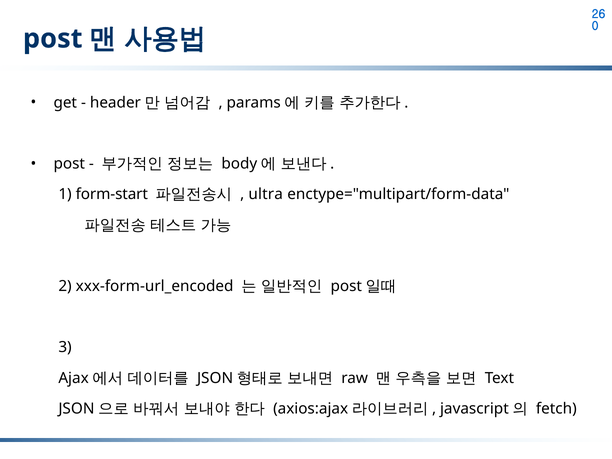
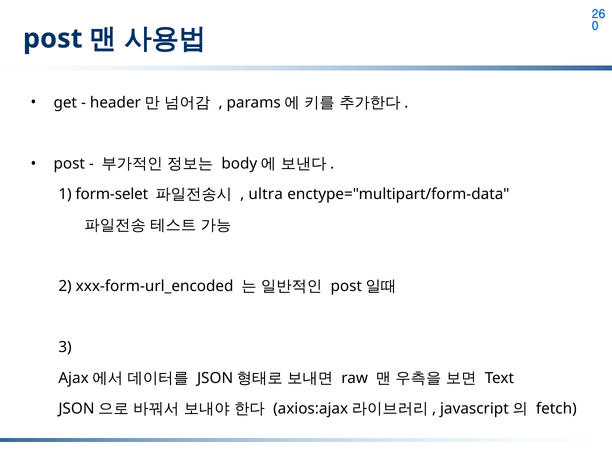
form-start: form-start -> form-selet
